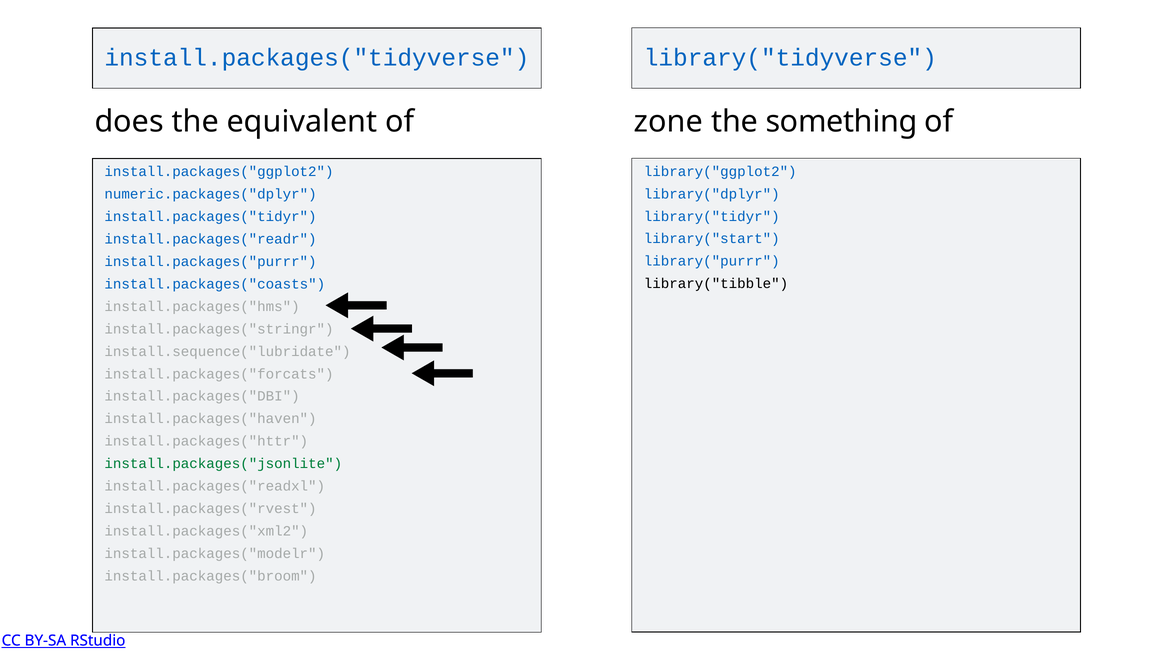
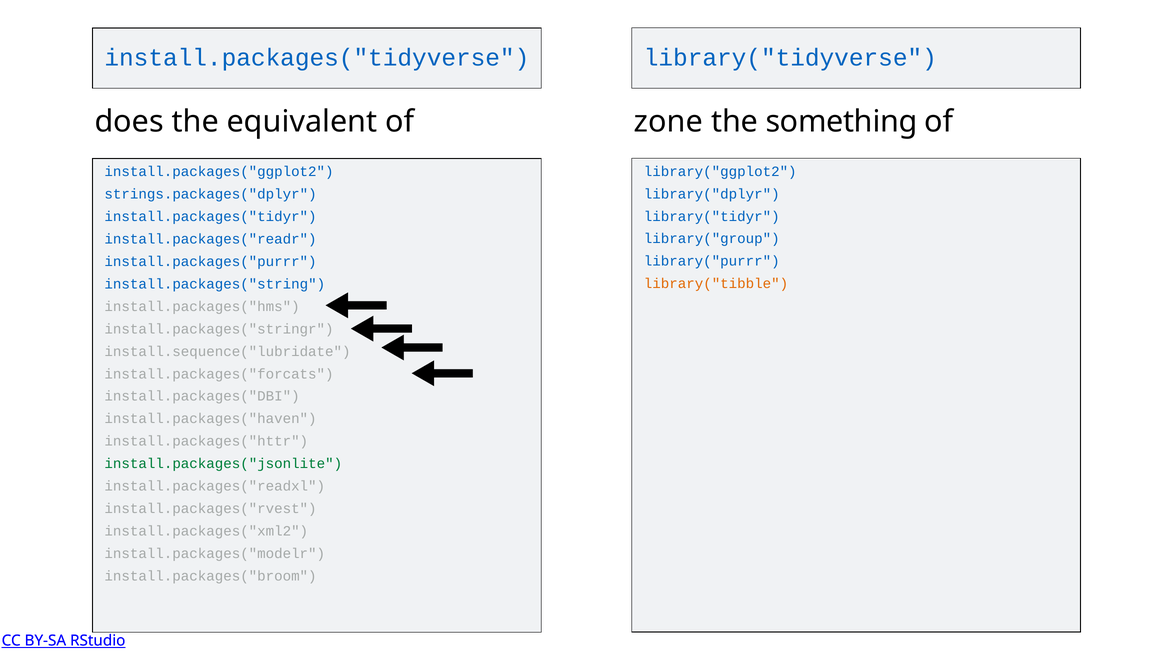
numeric.packages("dplyr: numeric.packages("dplyr -> strings.packages("dplyr
library("start: library("start -> library("group
library("tibble colour: black -> orange
install.packages("coasts: install.packages("coasts -> install.packages("string
